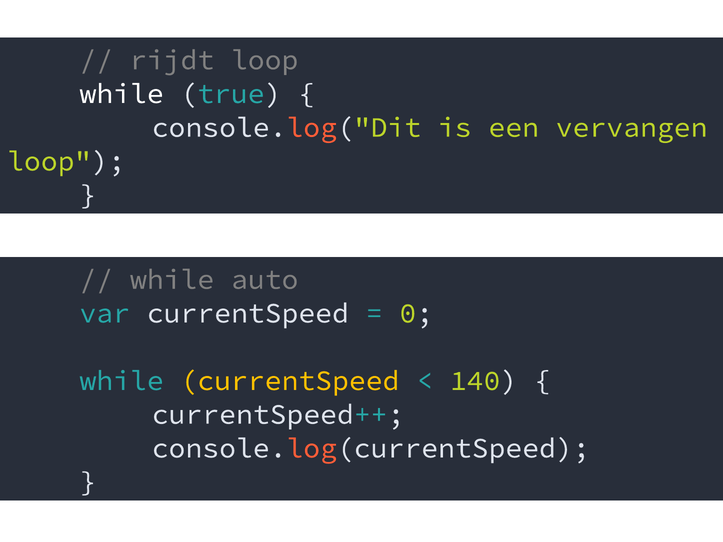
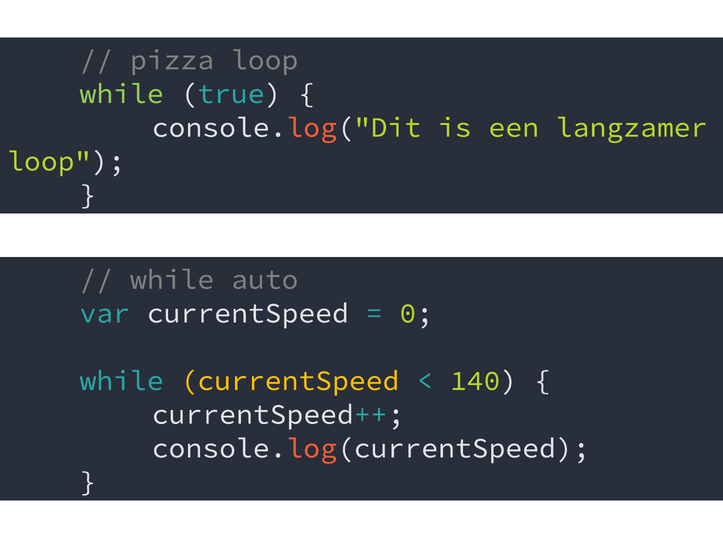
rijdt: rijdt -> pizza
while at (122, 94) colour: white -> light green
vervangen: vervangen -> langzamer
